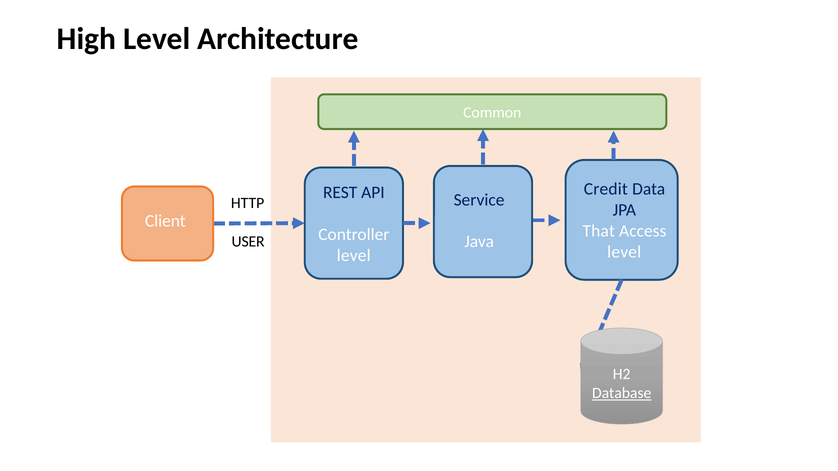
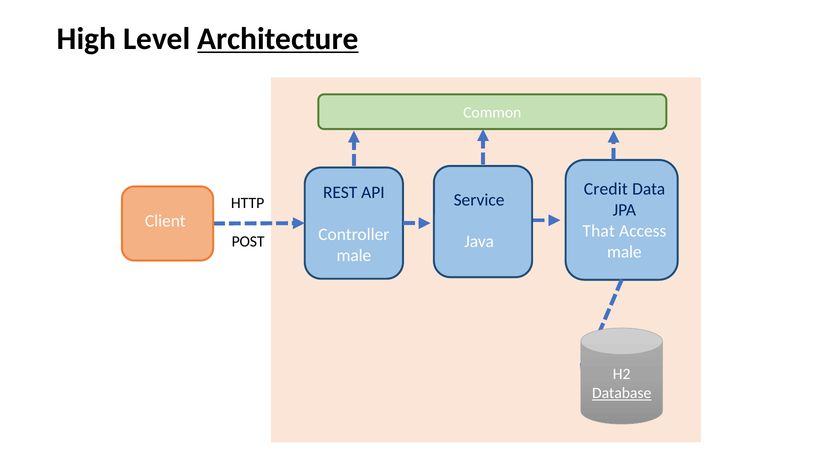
Architecture underline: none -> present
USER: USER -> POST
level at (624, 252): level -> male
level at (354, 256): level -> male
